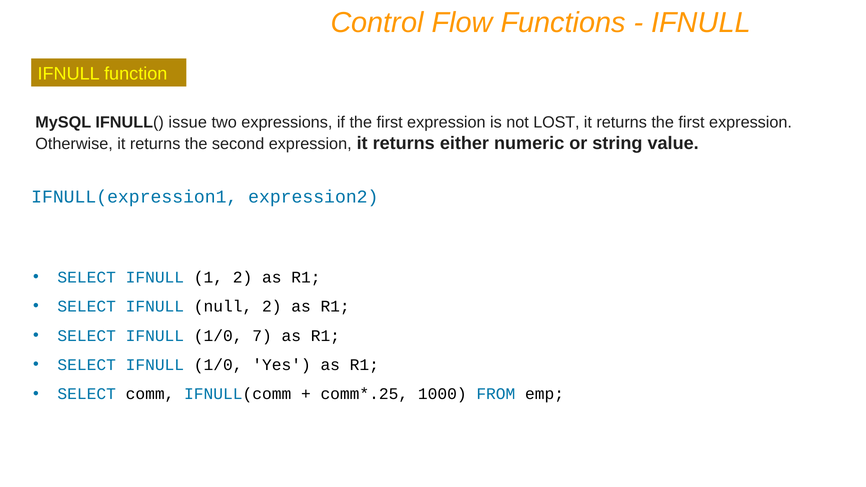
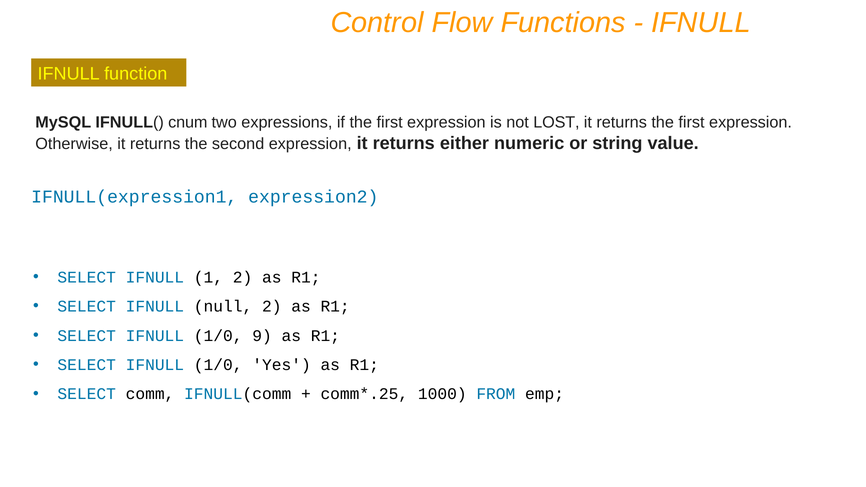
issue: issue -> cnum
7: 7 -> 9
